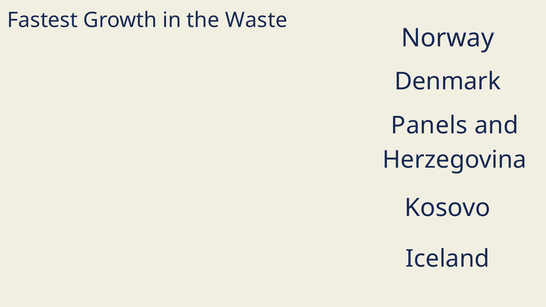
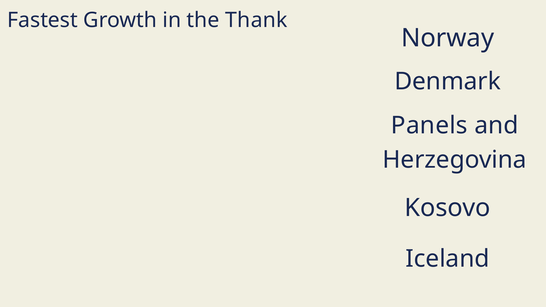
Waste: Waste -> Thank
